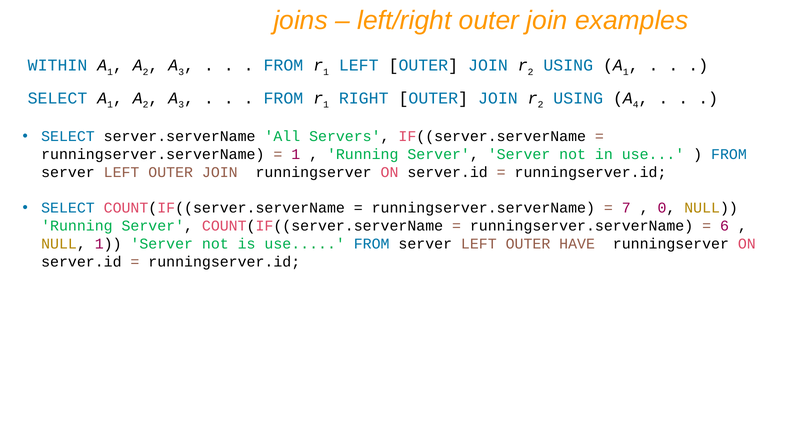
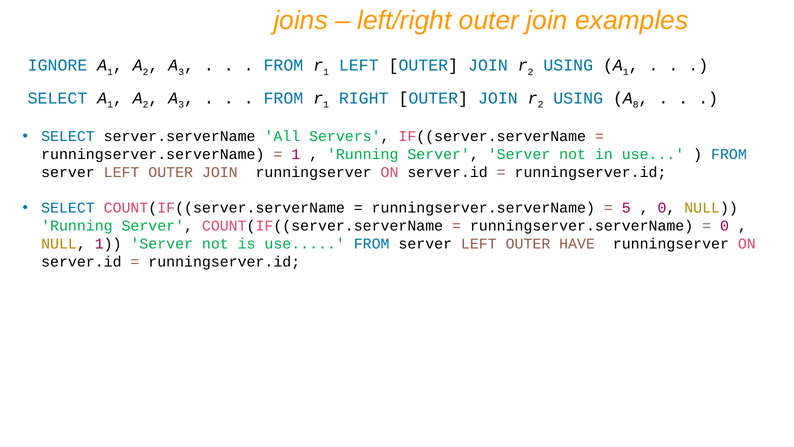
WITHIN: WITHIN -> IGNORE
4: 4 -> 8
7: 7 -> 5
6 at (724, 226): 6 -> 0
